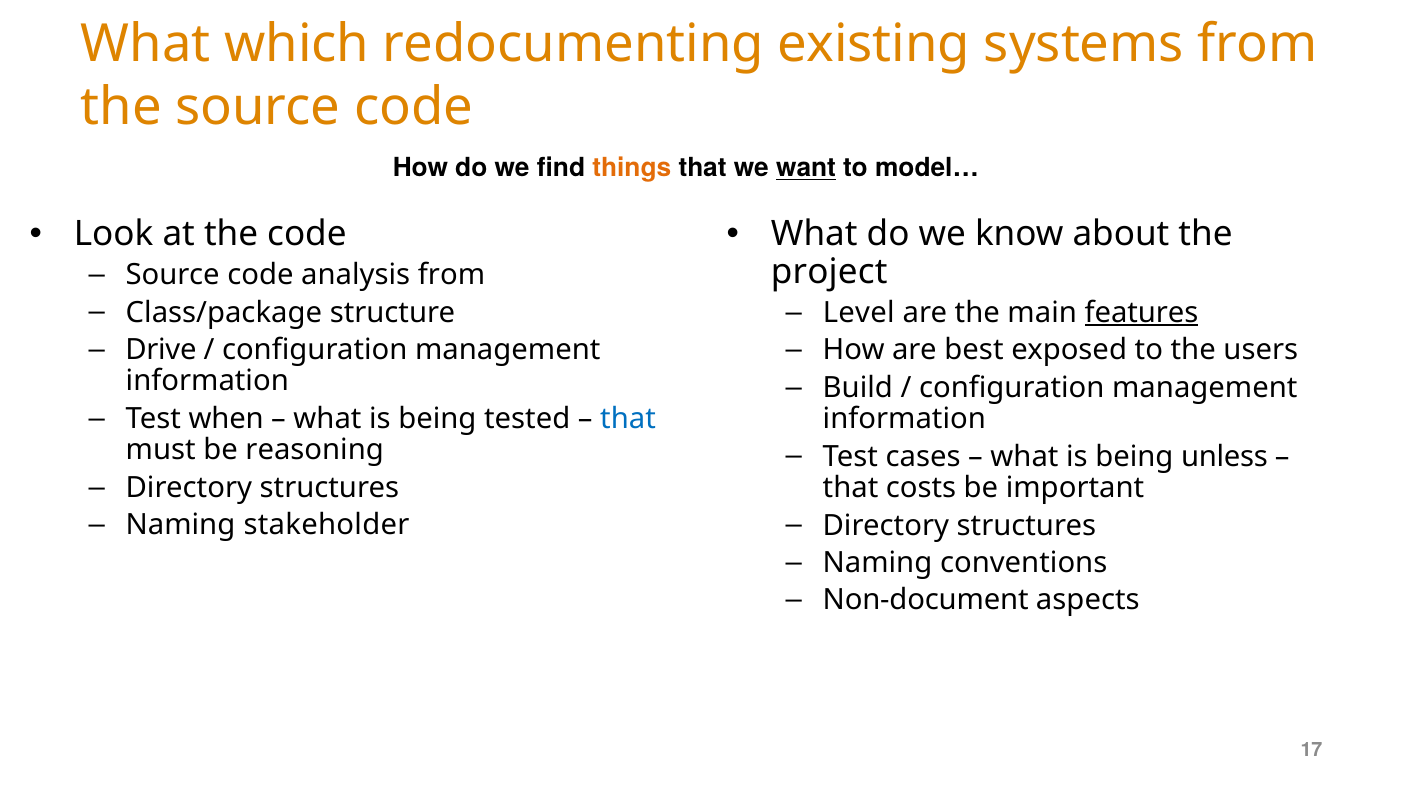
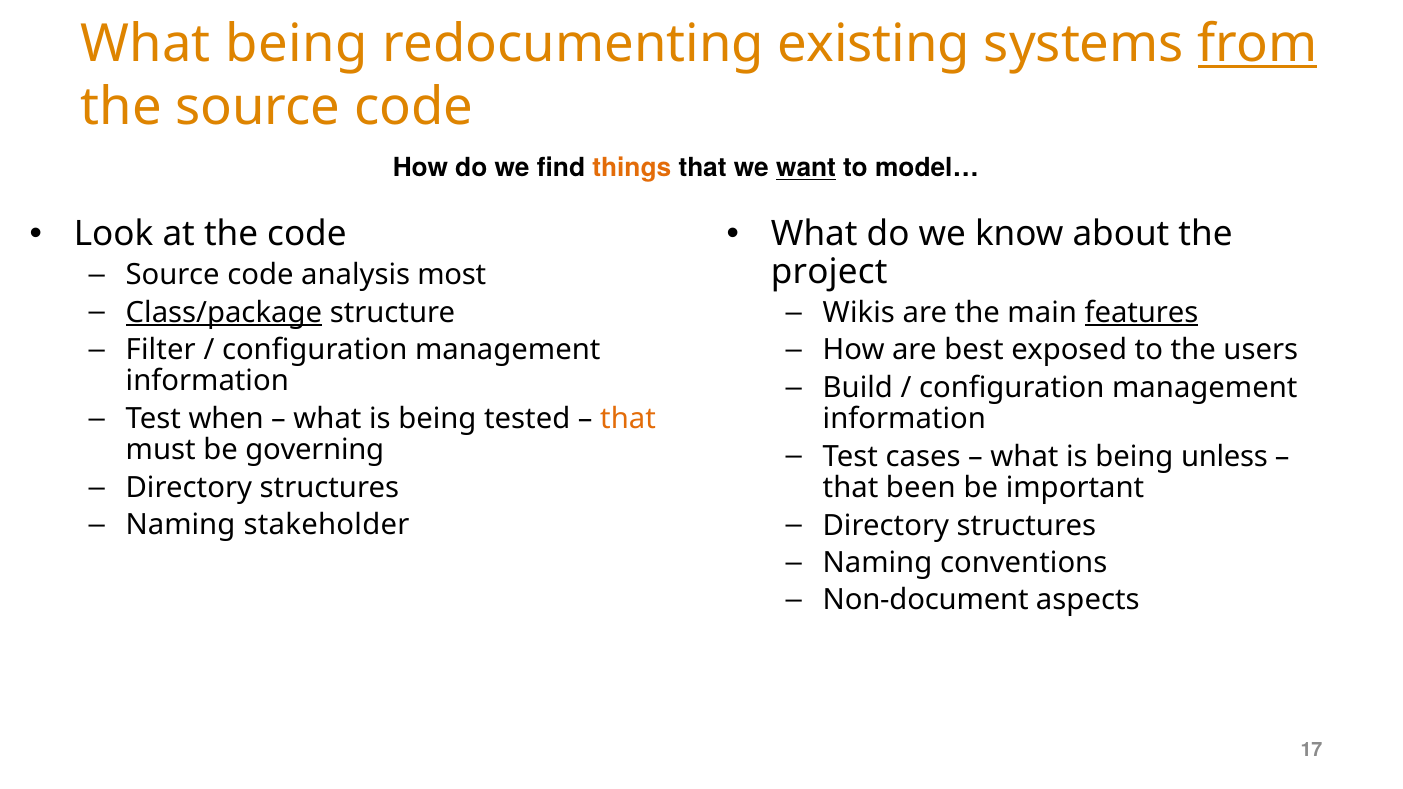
What which: which -> being
from at (1258, 44) underline: none -> present
analysis from: from -> most
Class/package underline: none -> present
Level: Level -> Wikis
Drive: Drive -> Filter
that at (628, 419) colour: blue -> orange
reasoning: reasoning -> governing
costs: costs -> been
